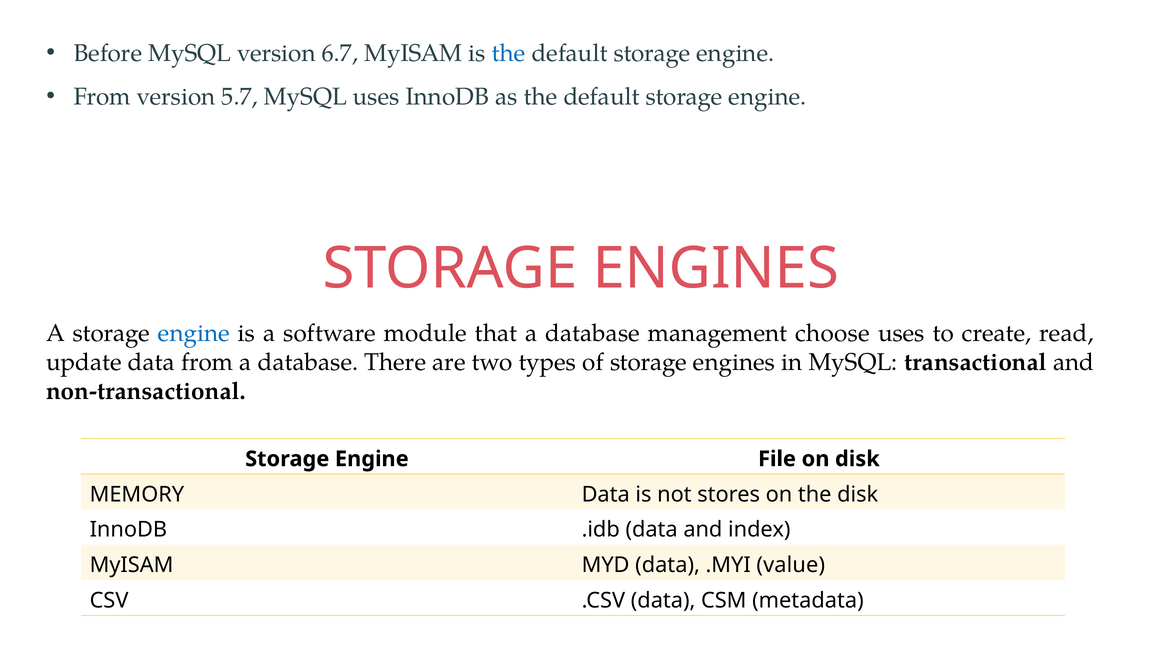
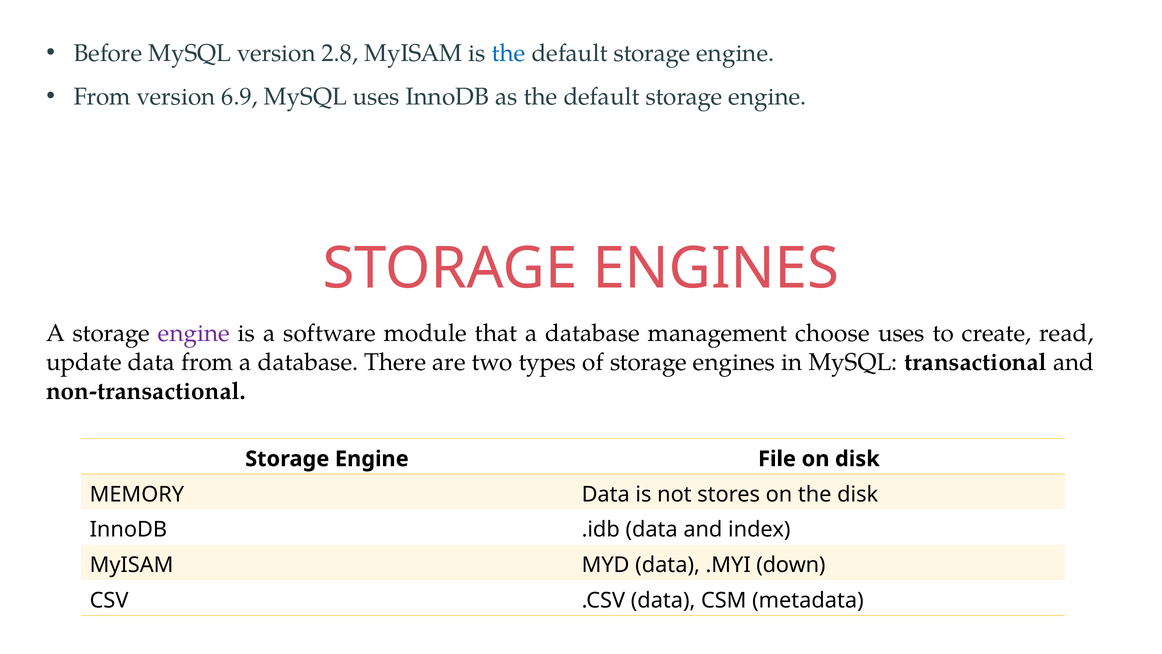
6.7: 6.7 -> 2.8
5.7: 5.7 -> 6.9
engine at (194, 333) colour: blue -> purple
value: value -> down
